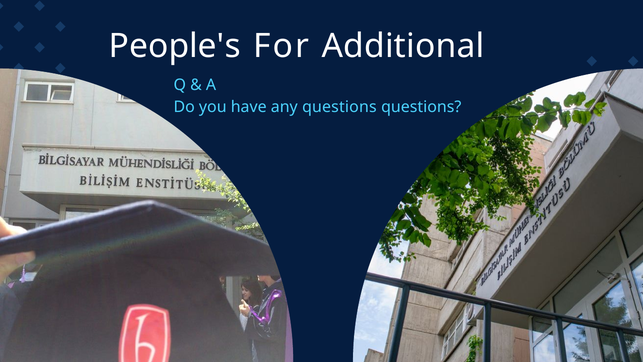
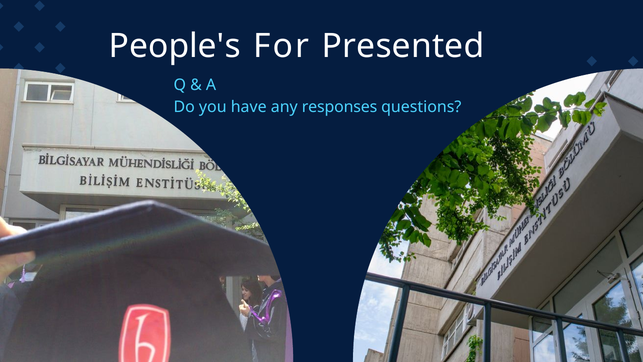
Additional: Additional -> Presented
questions at (339, 107): questions -> responses
